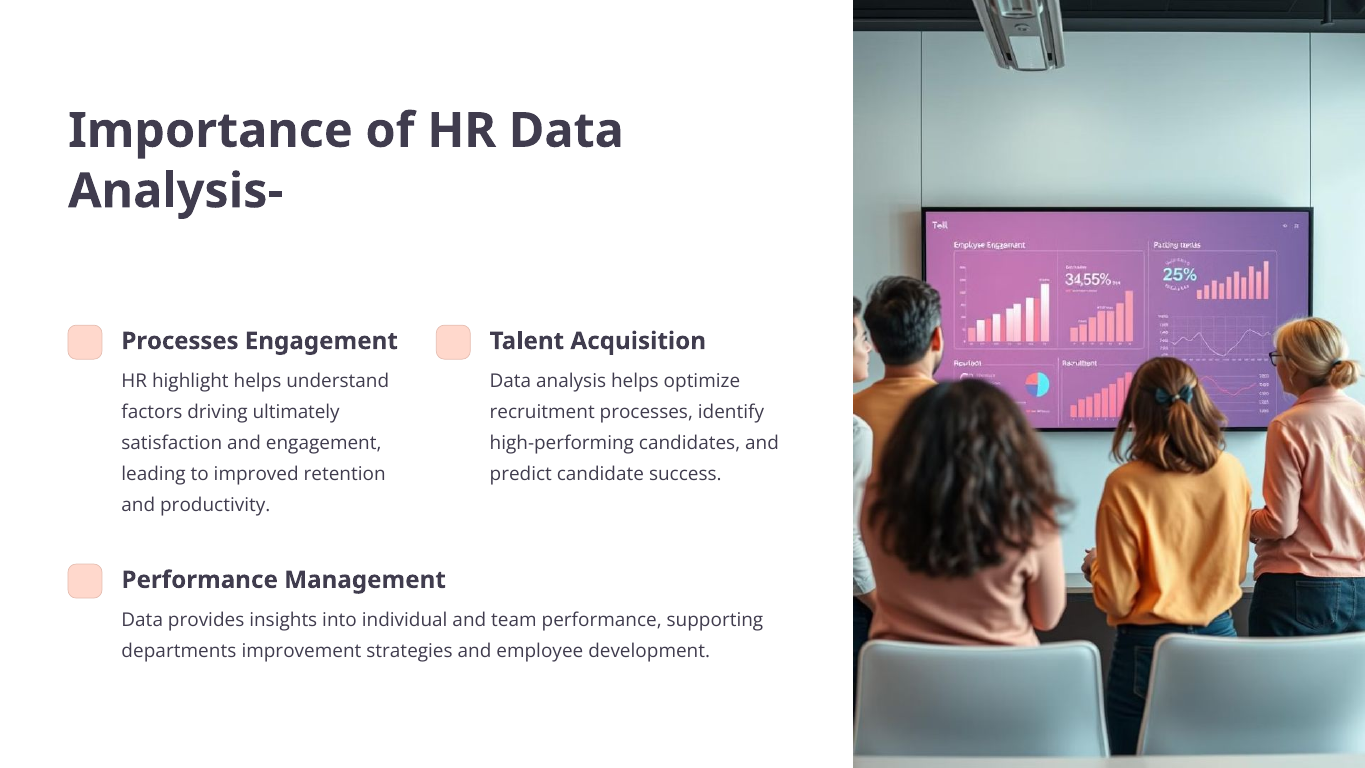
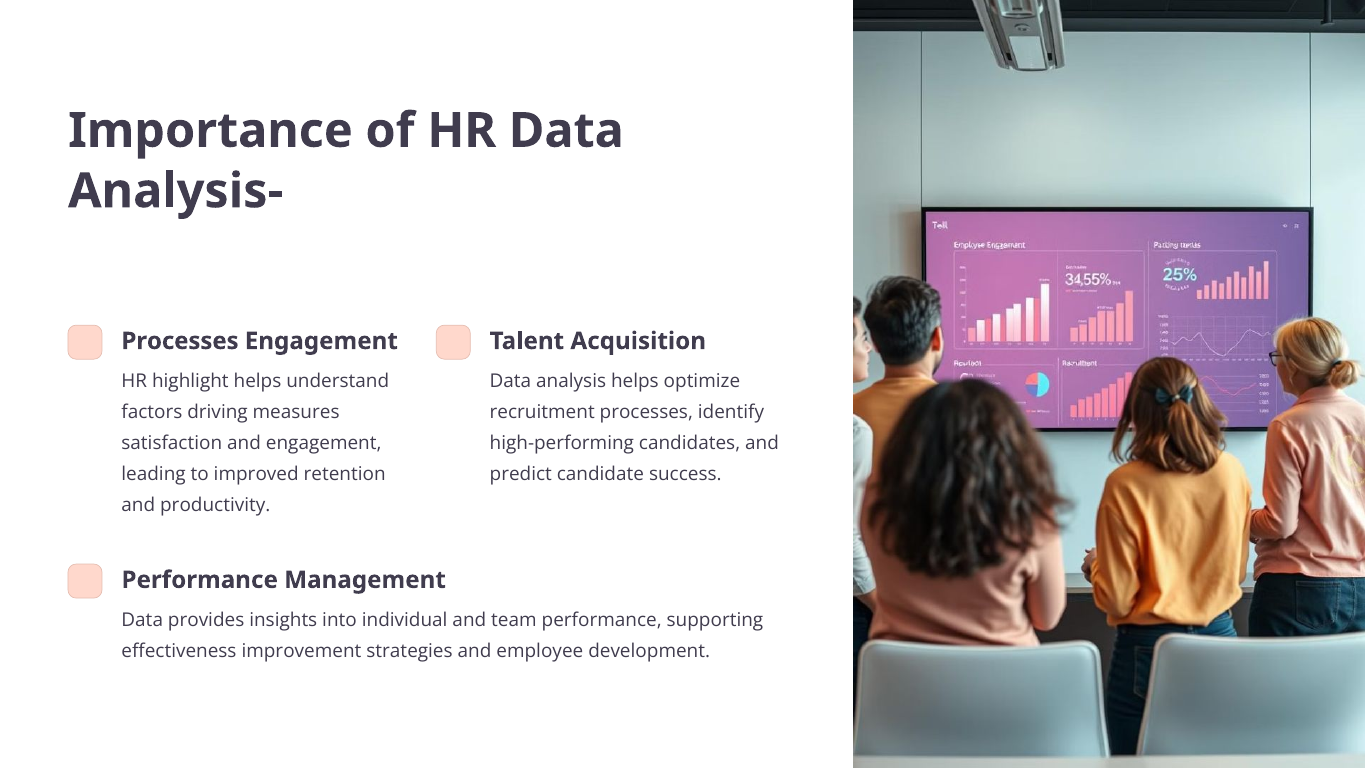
ultimately: ultimately -> measures
departments: departments -> effectiveness
